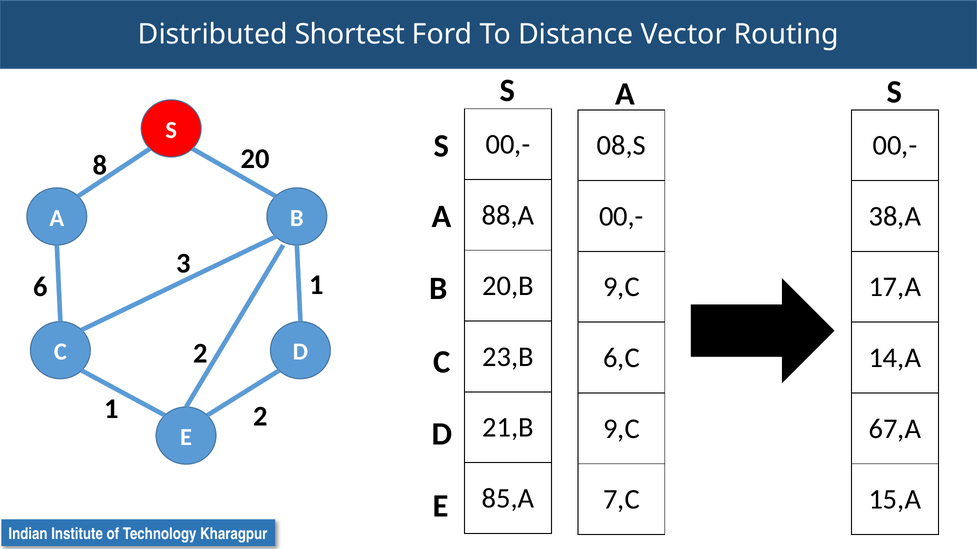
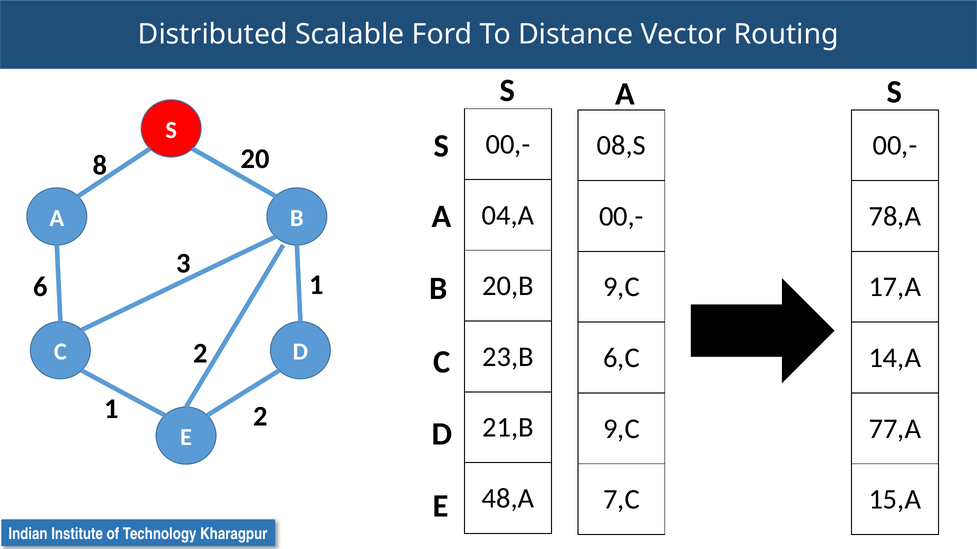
Shortest: Shortest -> Scalable
88,A: 88,A -> 04,A
38,A: 38,A -> 78,A
67,A: 67,A -> 77,A
85,A: 85,A -> 48,A
